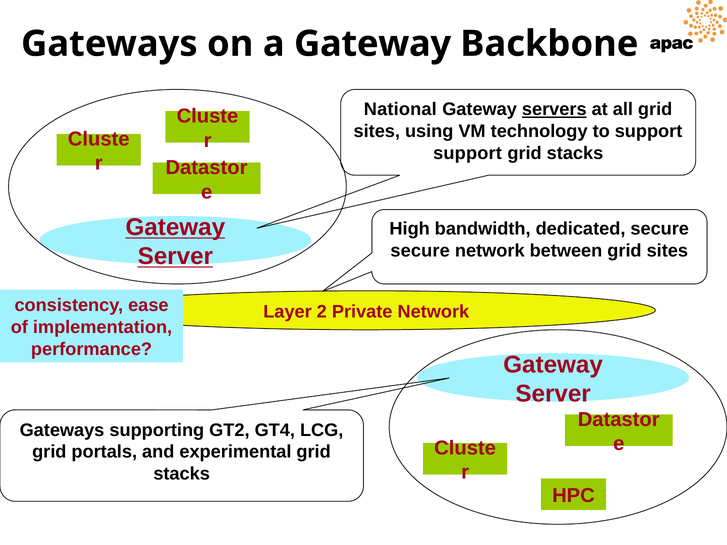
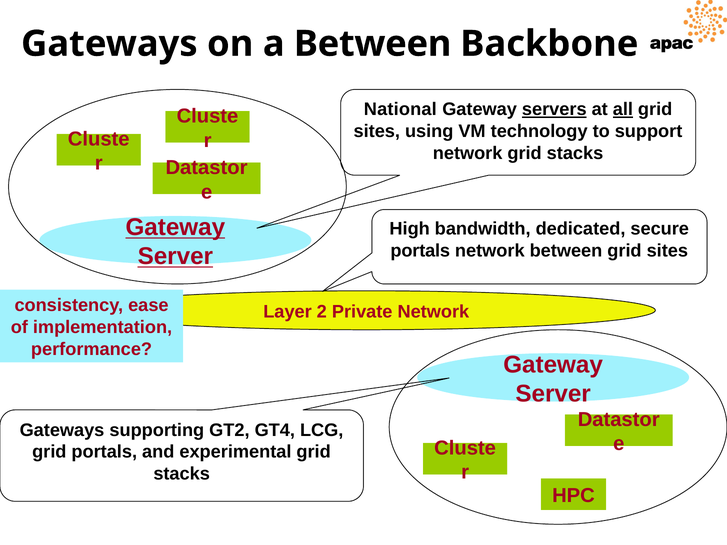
a Gateway: Gateway -> Between
all underline: none -> present
support at (468, 153): support -> network
secure at (420, 251): secure -> portals
